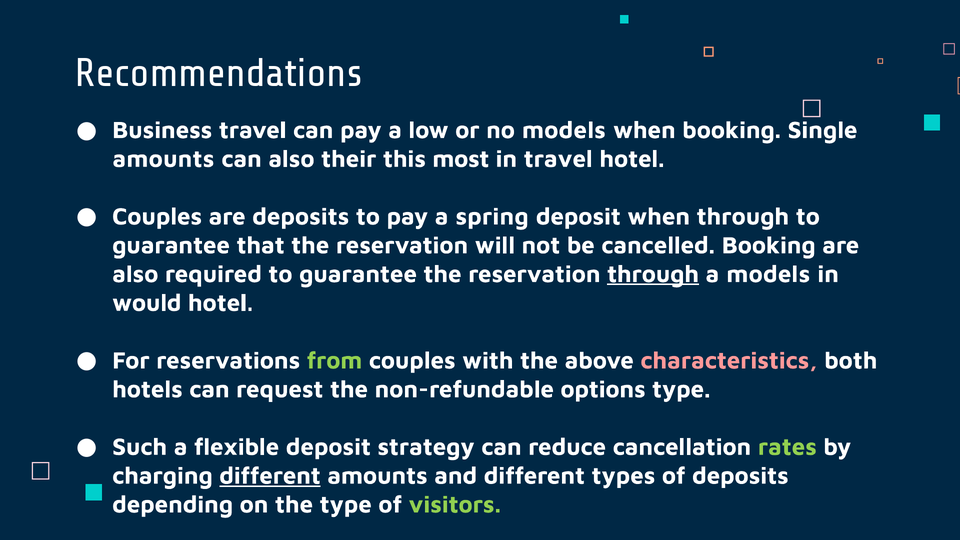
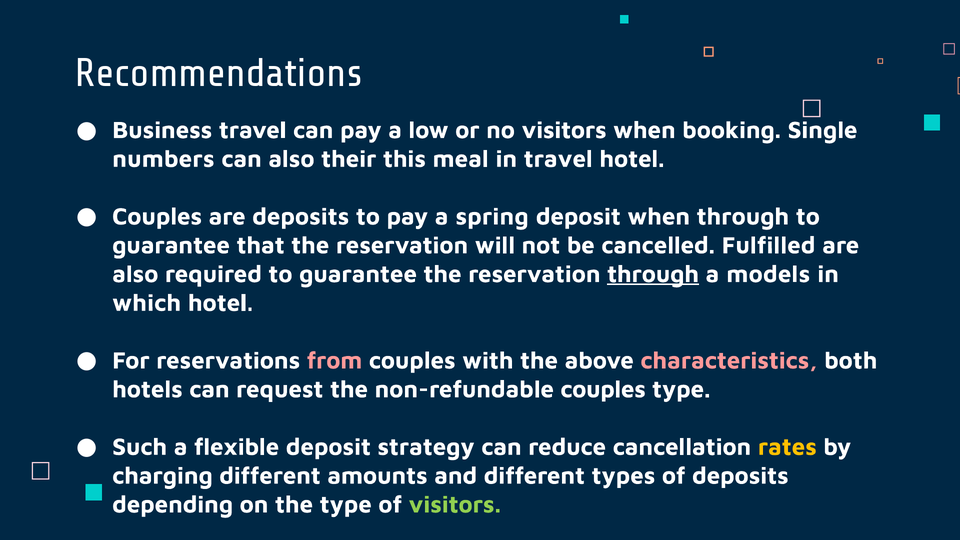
no models: models -> visitors
amounts at (163, 159): amounts -> numbers
most: most -> meal
cancelled Booking: Booking -> Fulfilled
would: would -> which
from colour: light green -> pink
non-refundable options: options -> couples
rates colour: light green -> yellow
different at (270, 476) underline: present -> none
